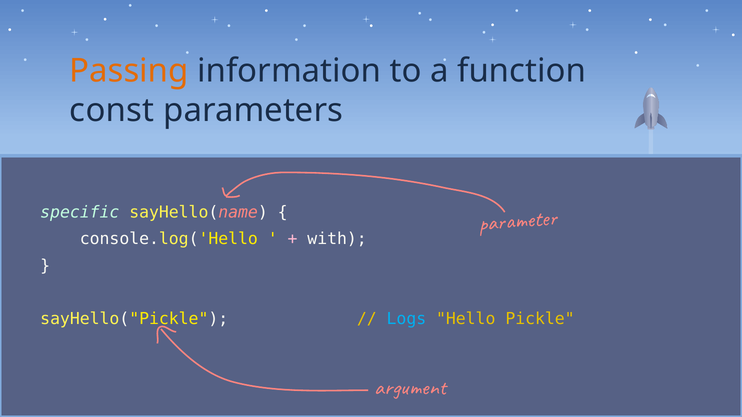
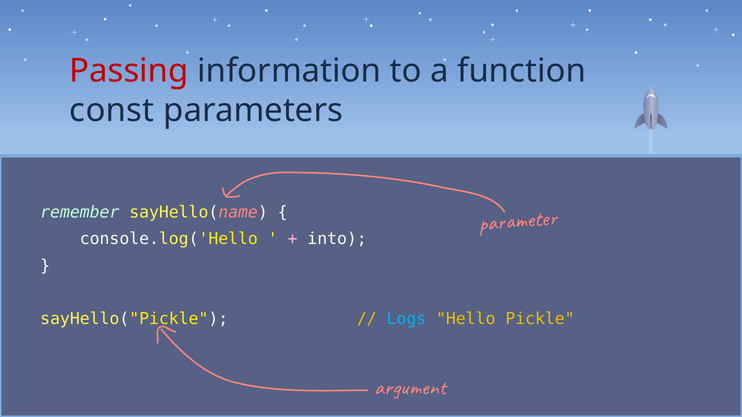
Passing colour: orange -> red
specific: specific -> remember
with: with -> into
